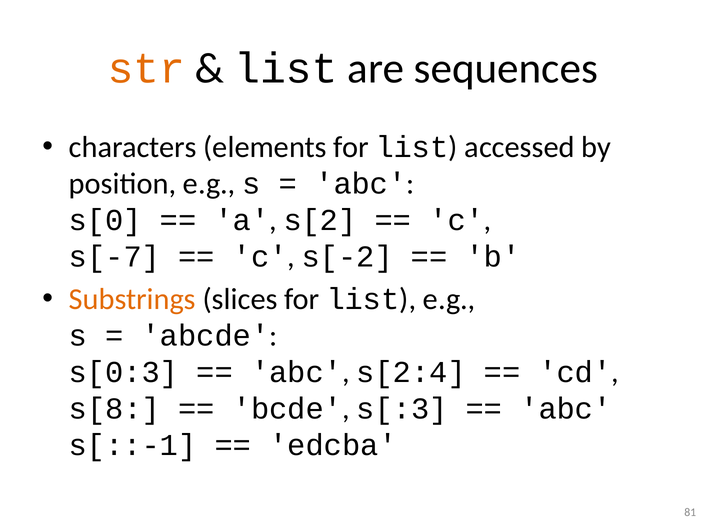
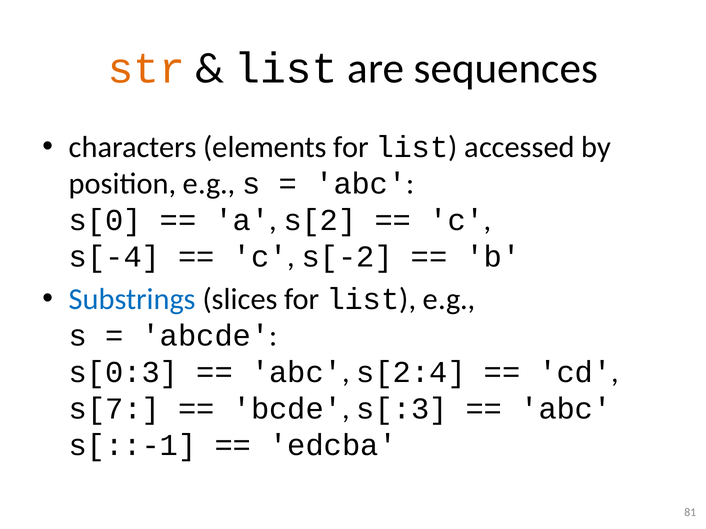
s[-7: s[-7 -> s[-4
Substrings colour: orange -> blue
s[8: s[8 -> s[7
